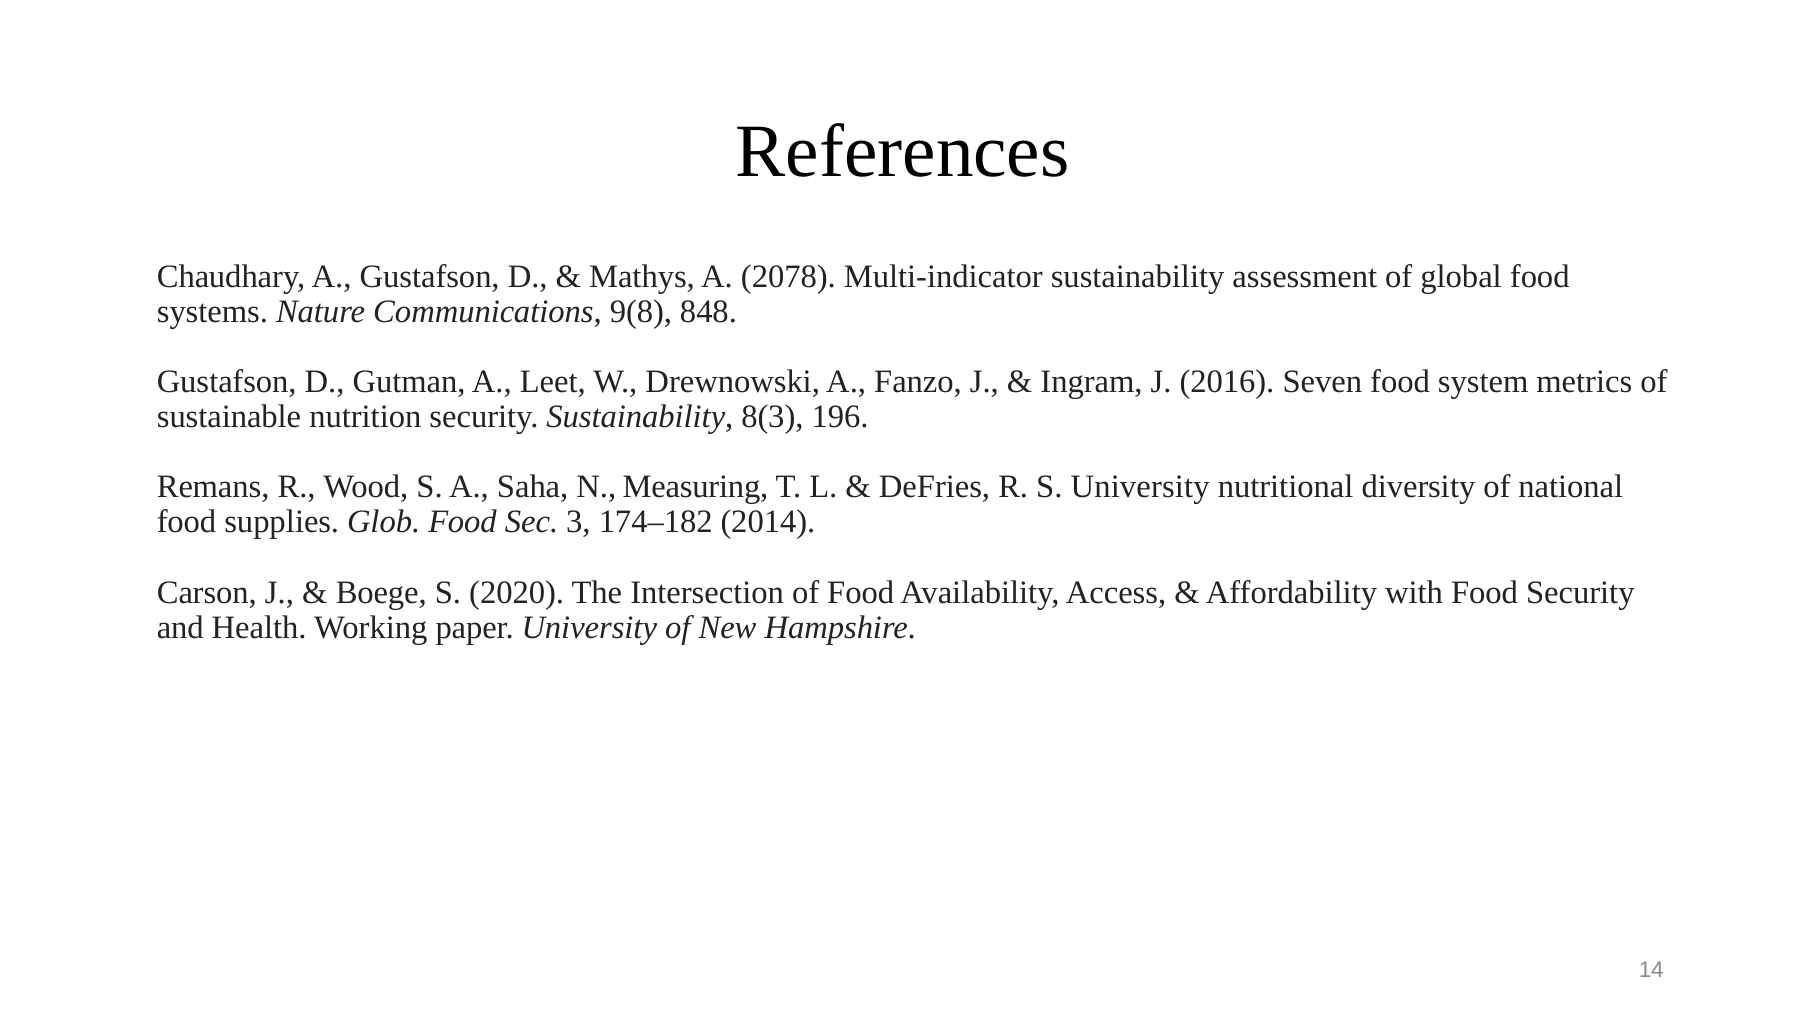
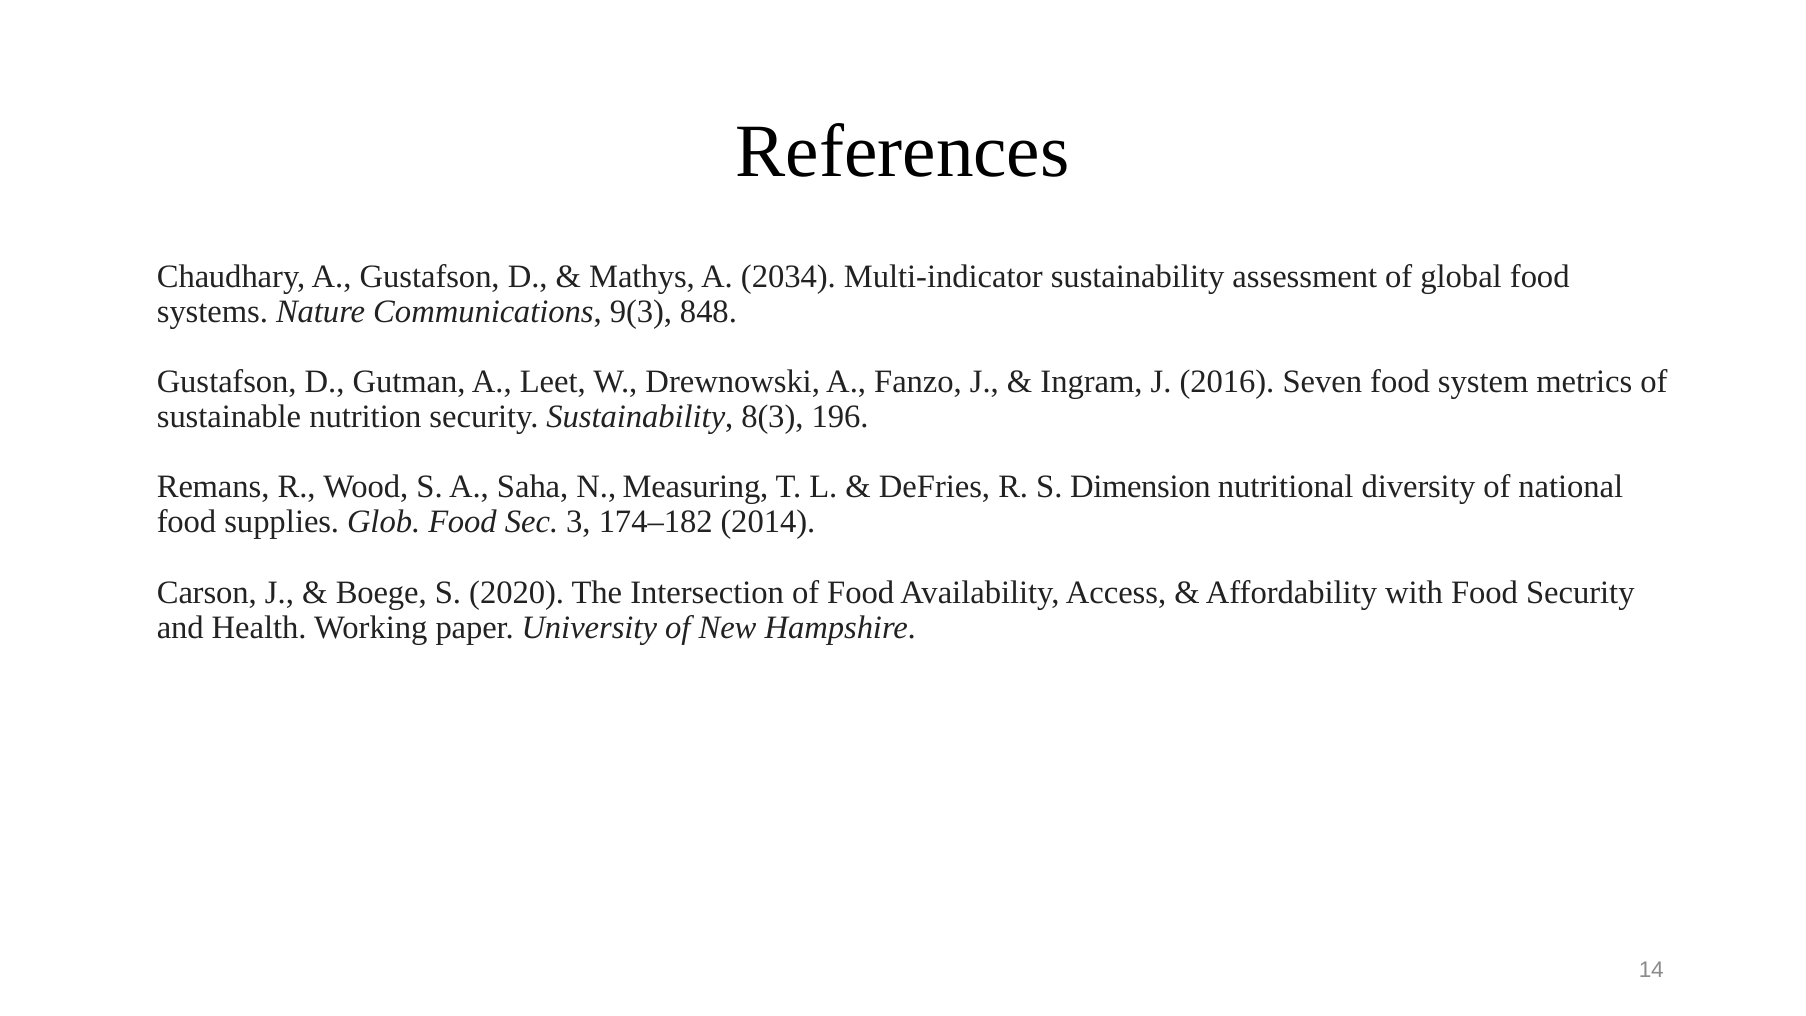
2078: 2078 -> 2034
9(8: 9(8 -> 9(3
S University: University -> Dimension
